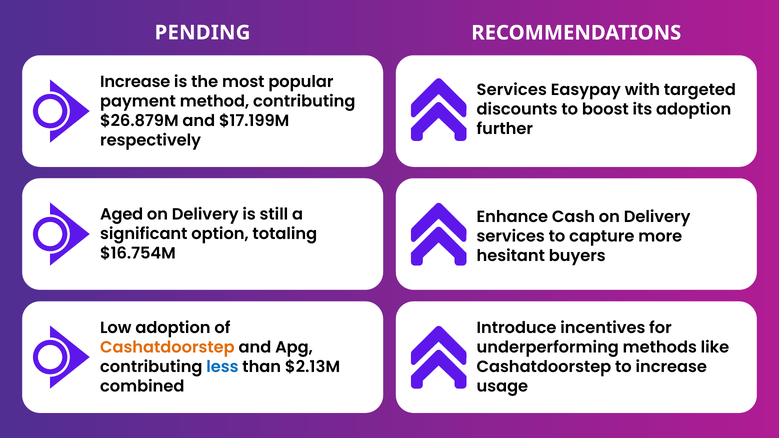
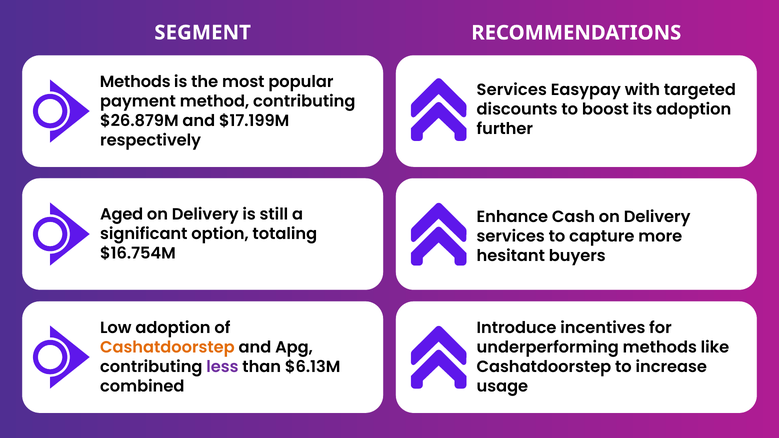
PENDING: PENDING -> SEGMENT
Increase at (135, 82): Increase -> Methods
less colour: blue -> purple
$2.13M: $2.13M -> $6.13M
